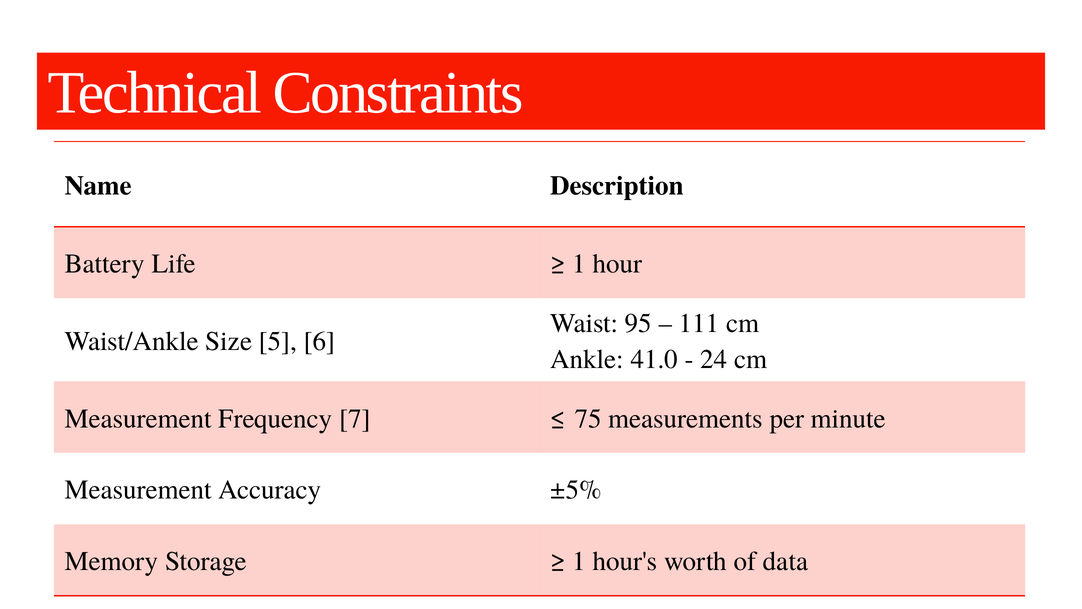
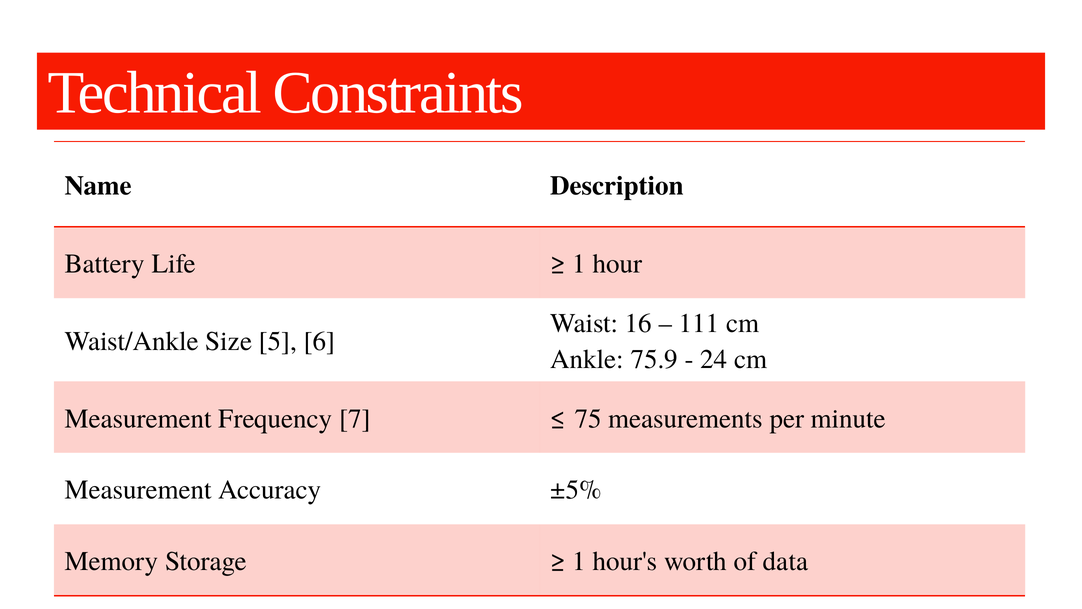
95: 95 -> 16
41.0: 41.0 -> 75.9
